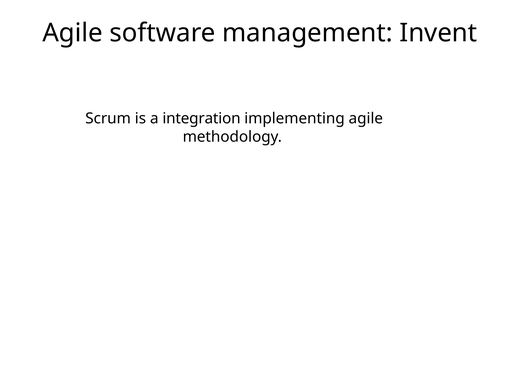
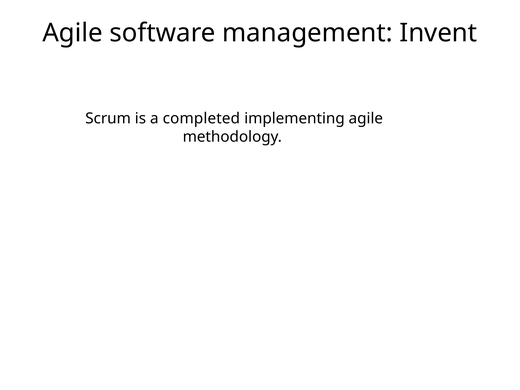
integration: integration -> completed
